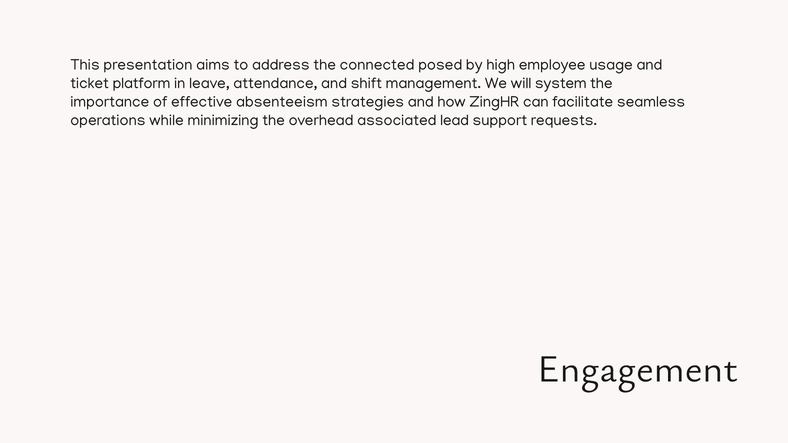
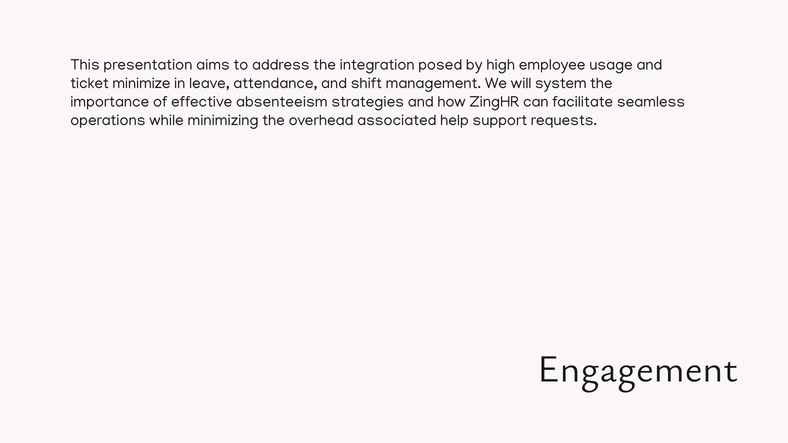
connected: connected -> integration
platform: platform -> minimize
lead: lead -> help
